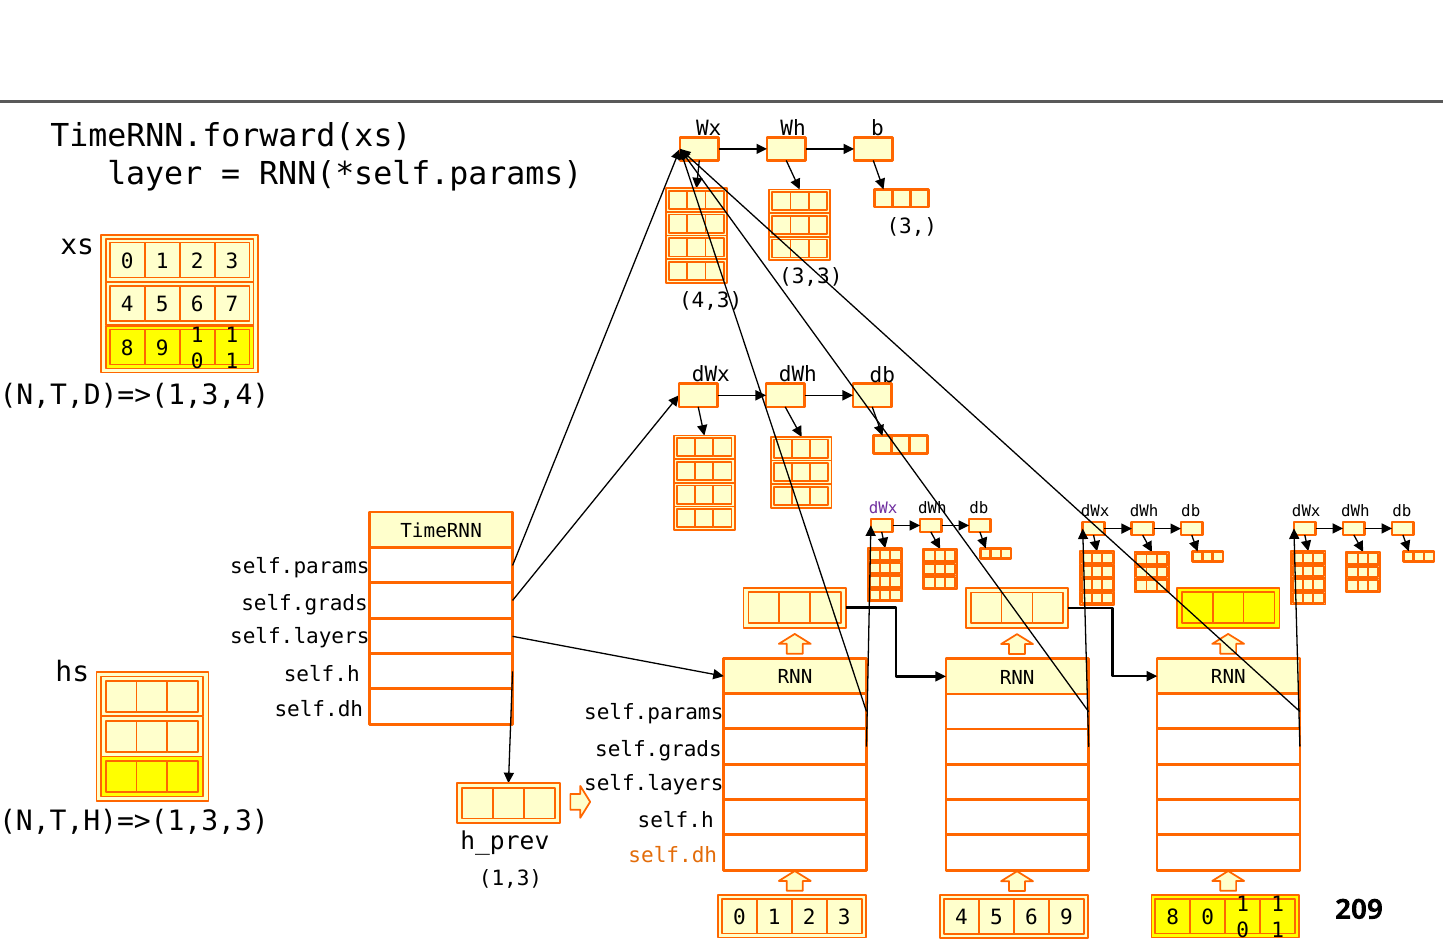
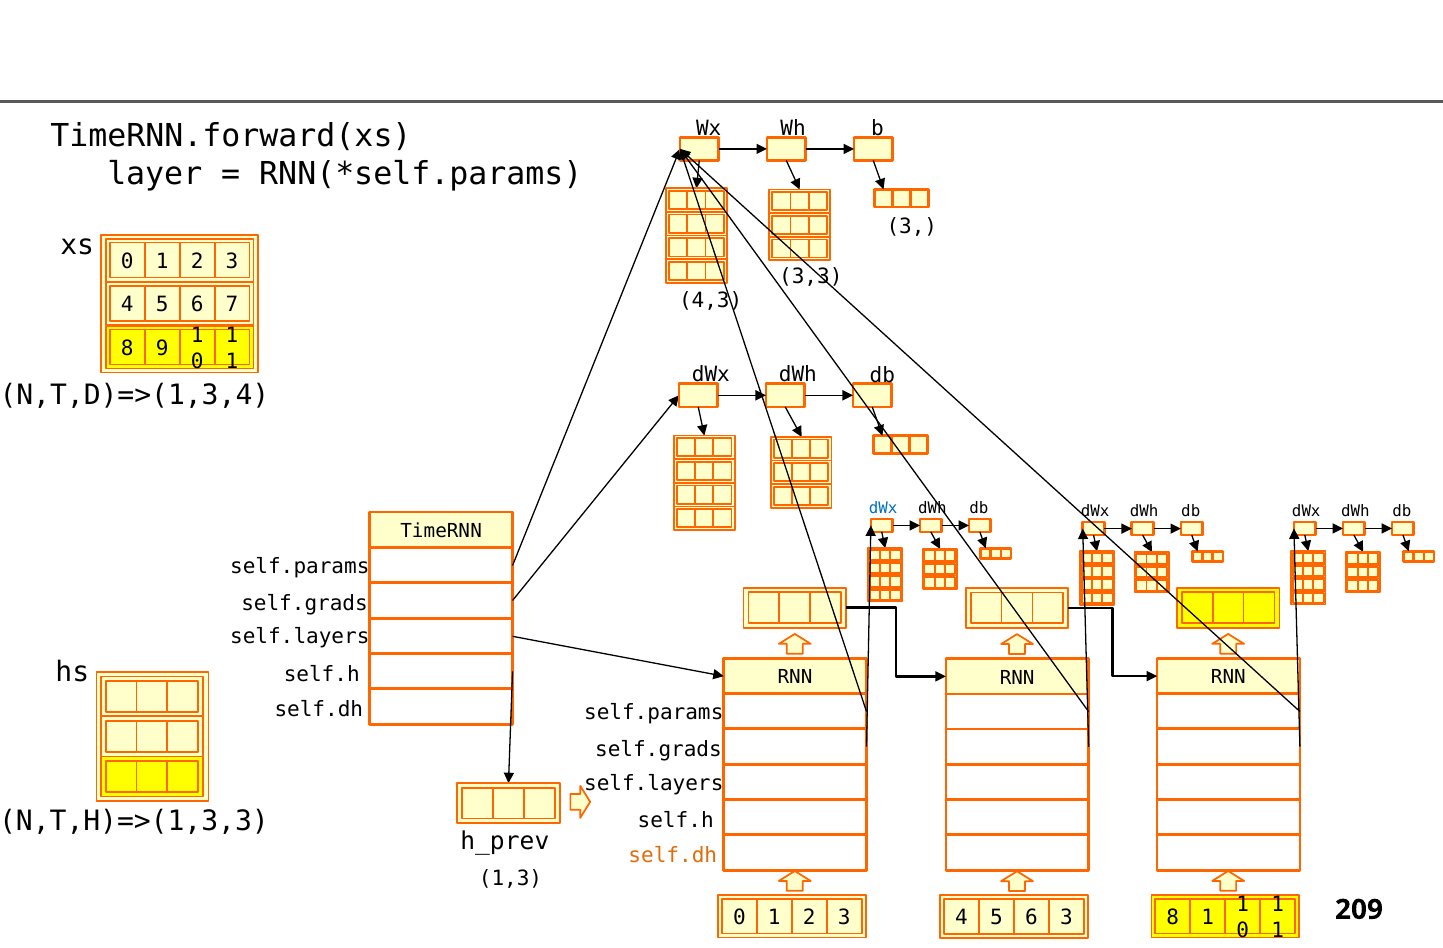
dWx at (883, 508) colour: purple -> blue
8 0: 0 -> 1
6 9: 9 -> 3
